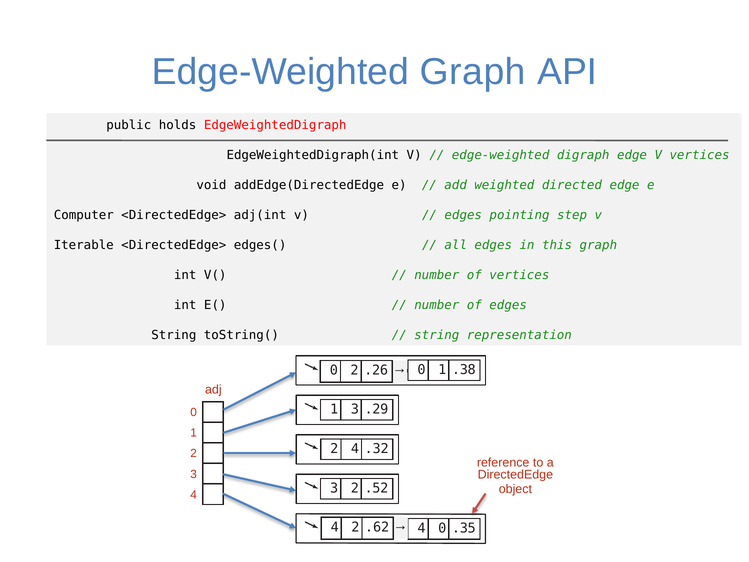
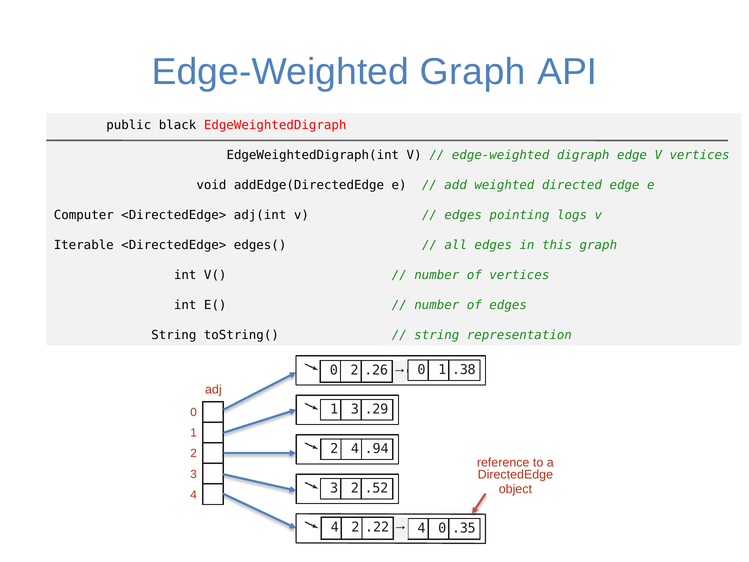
holds: holds -> black
step: step -> logs
.32: .32 -> .94
.62: .62 -> .22
